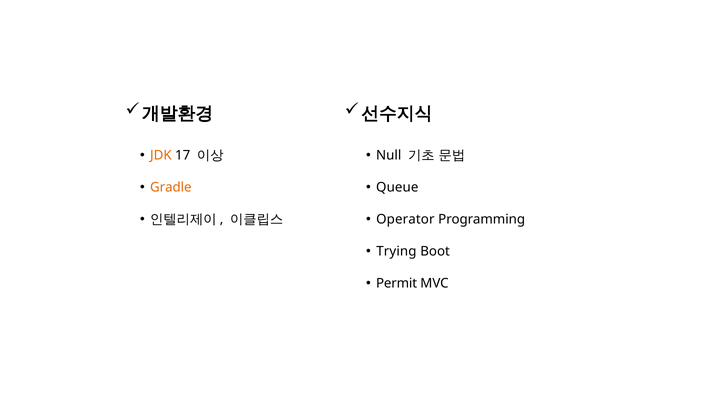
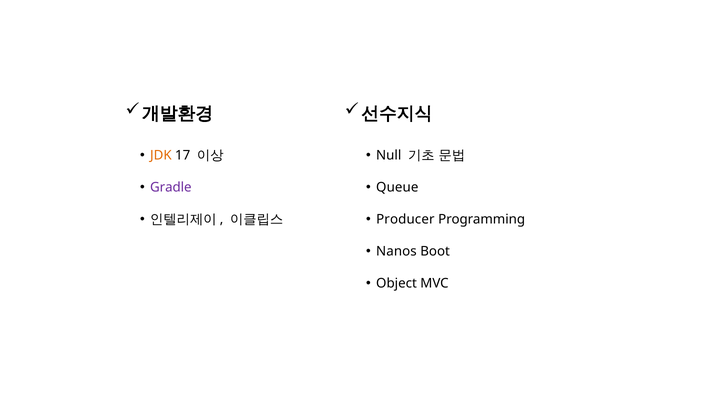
Gradle colour: orange -> purple
Operator: Operator -> Producer
Trying: Trying -> Nanos
Permit: Permit -> Object
